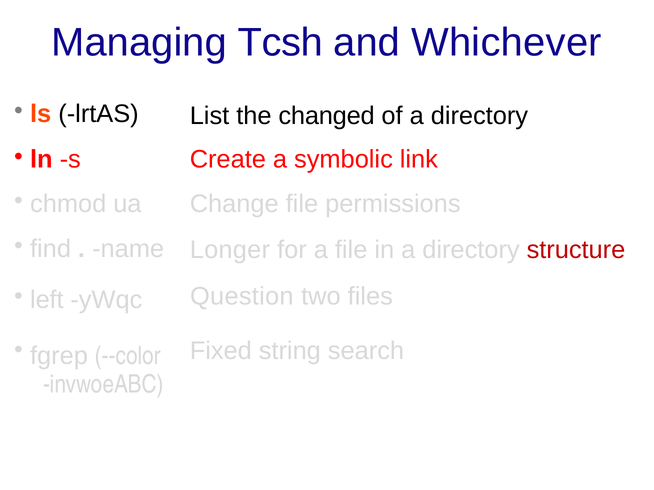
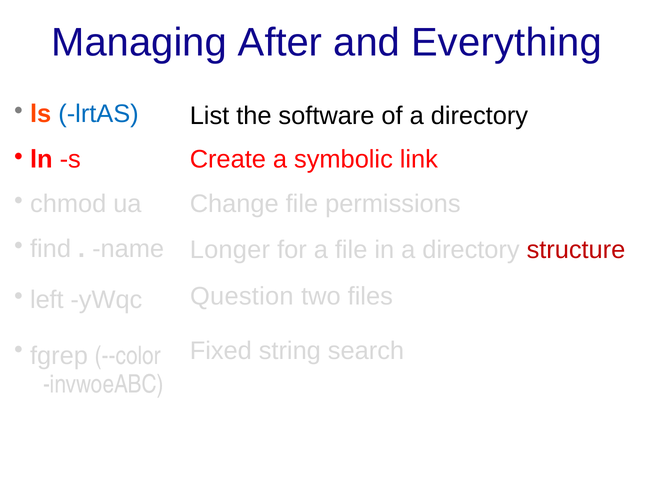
Tcsh: Tcsh -> After
Whichever: Whichever -> Everything
lrtAS colour: black -> blue
changed: changed -> software
